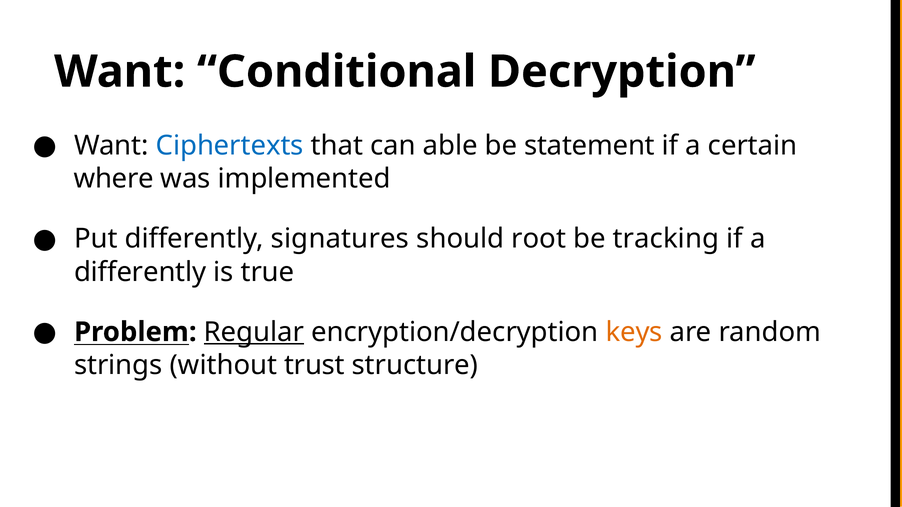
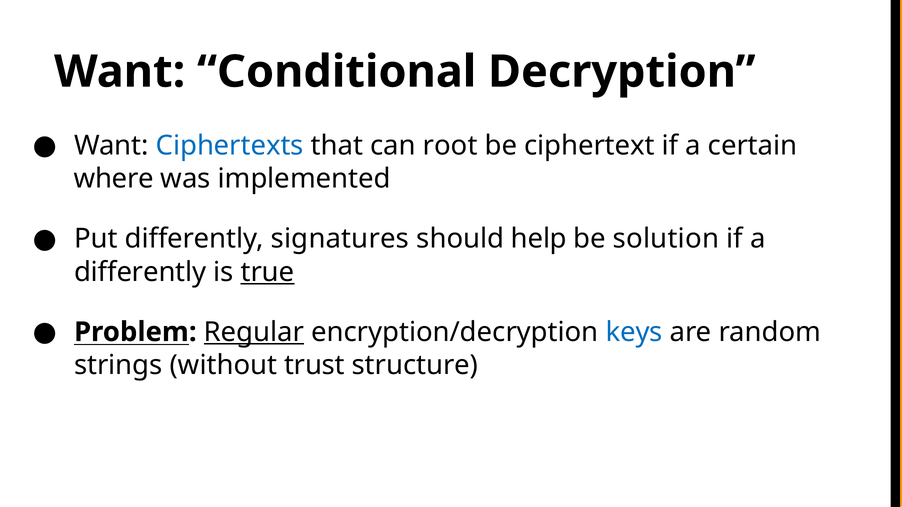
able: able -> root
statement: statement -> ciphertext
root: root -> help
tracking: tracking -> solution
true underline: none -> present
keys colour: orange -> blue
